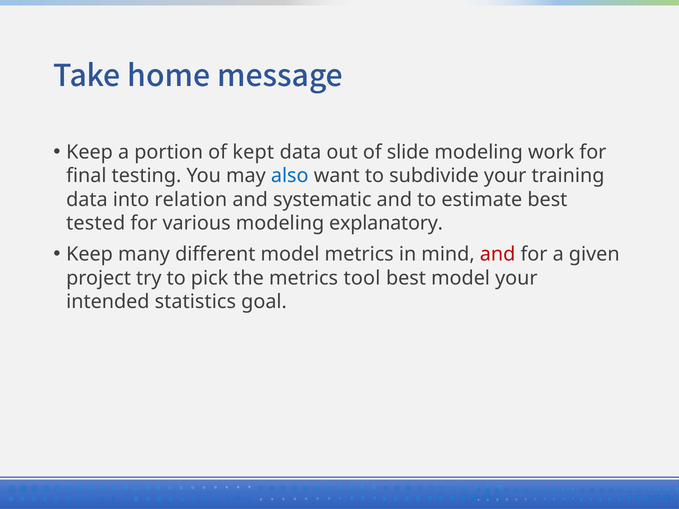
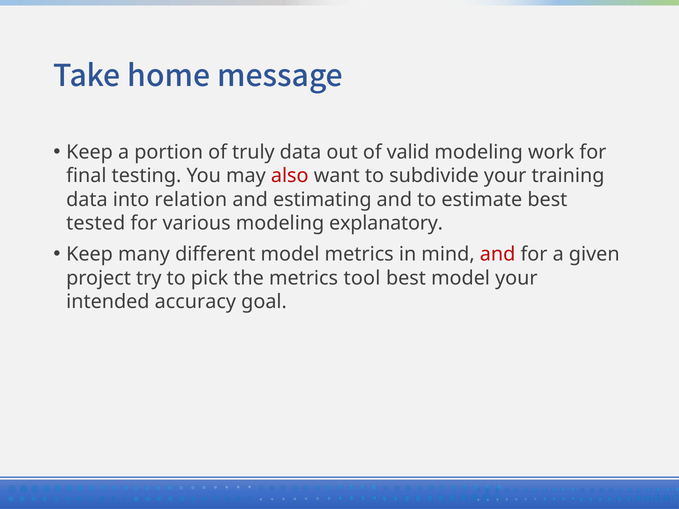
kept: kept -> truly
slide: slide -> valid
also colour: blue -> red
systematic: systematic -> estimating
statistics: statistics -> accuracy
